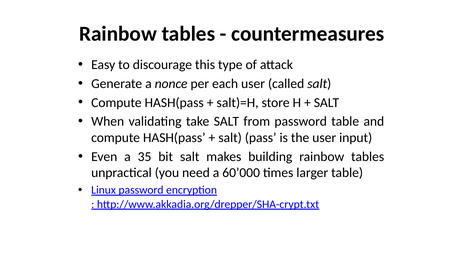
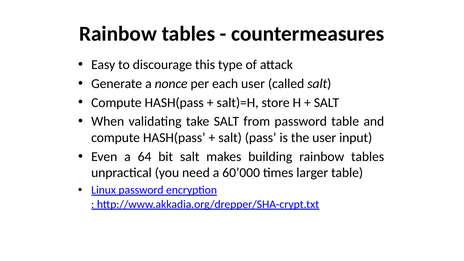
35: 35 -> 64
